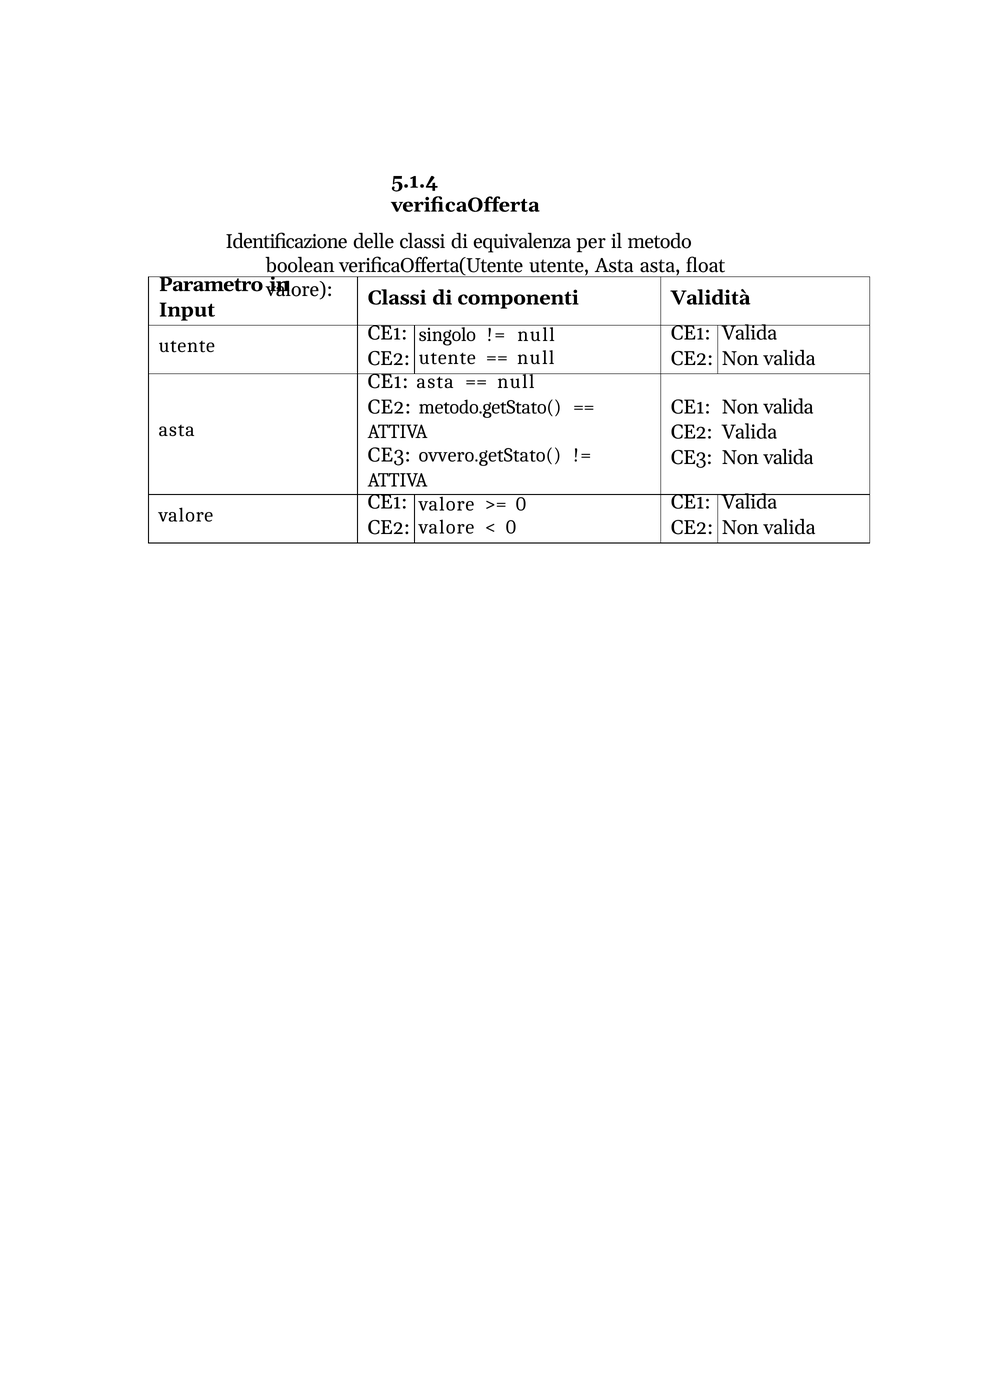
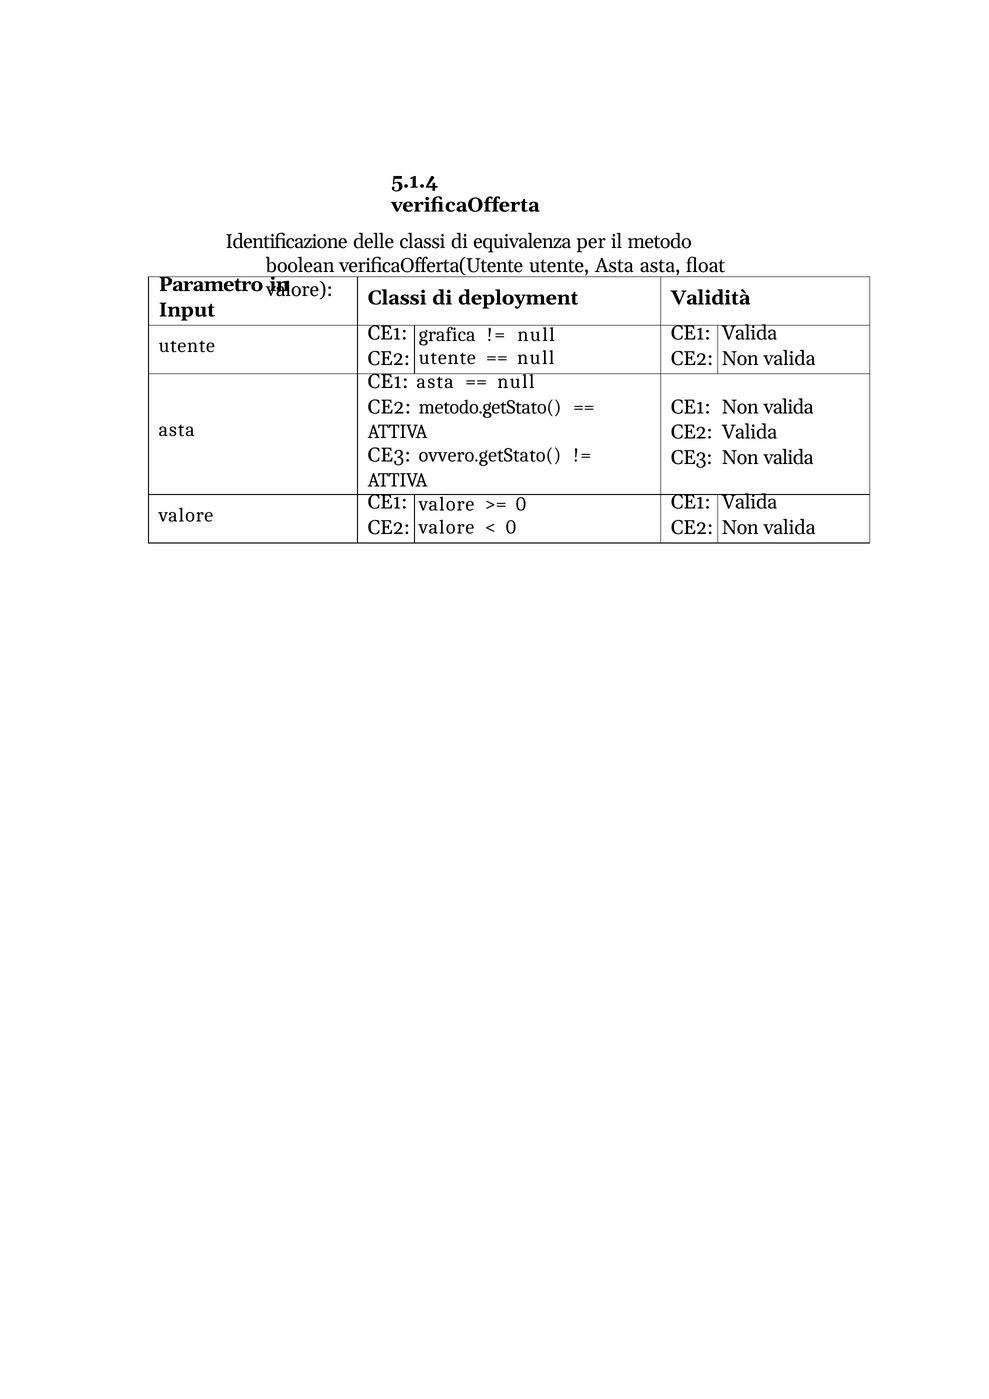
componenti: componenti -> deployment
singolo: singolo -> grafica
